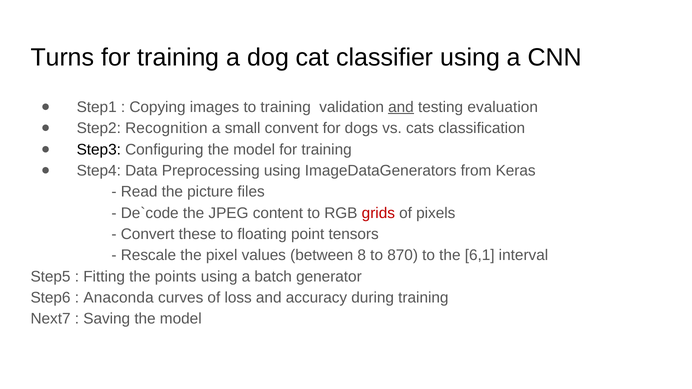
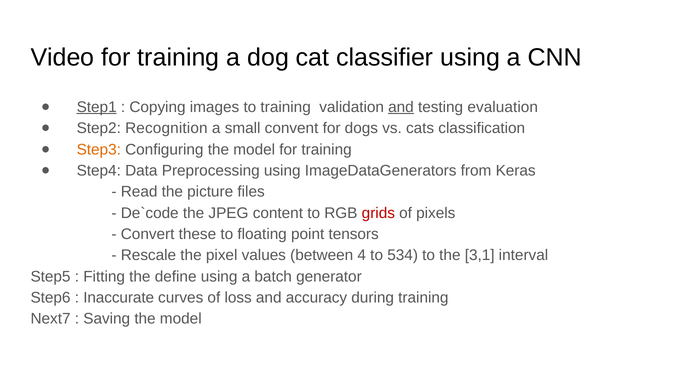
Turns: Turns -> Video
Step1 underline: none -> present
Step3 colour: black -> orange
8: 8 -> 4
870: 870 -> 534
6,1: 6,1 -> 3,1
points: points -> define
Anaconda: Anaconda -> Inaccurate
